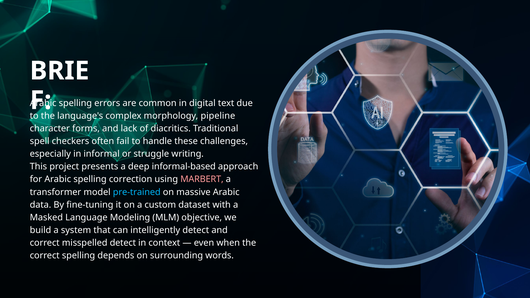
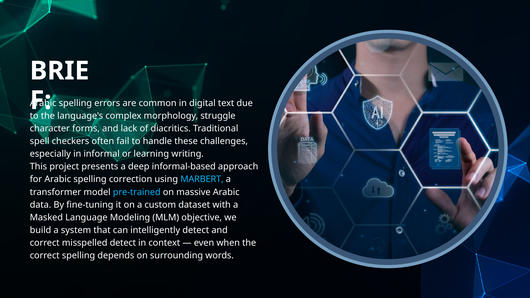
pipeline: pipeline -> struggle
struggle: struggle -> learning
MARBERT colour: pink -> light blue
